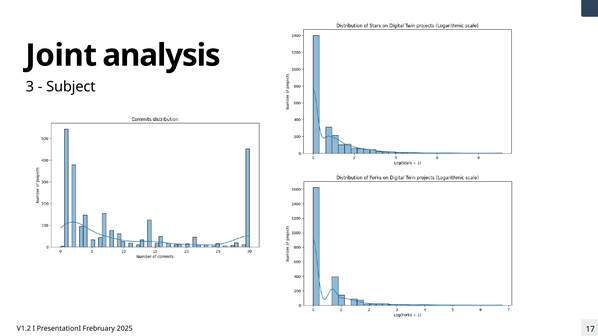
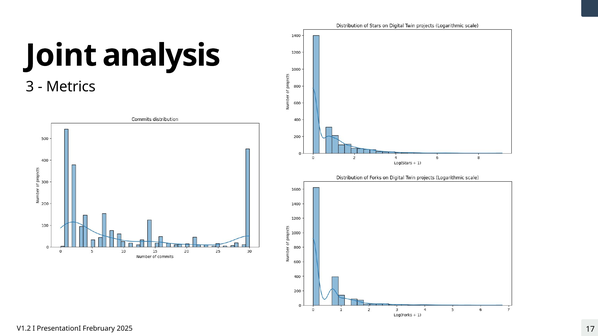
Subject: Subject -> Metrics
